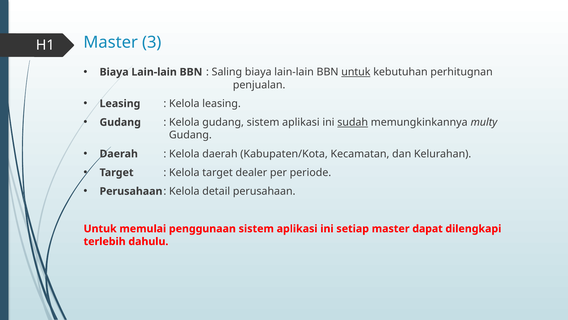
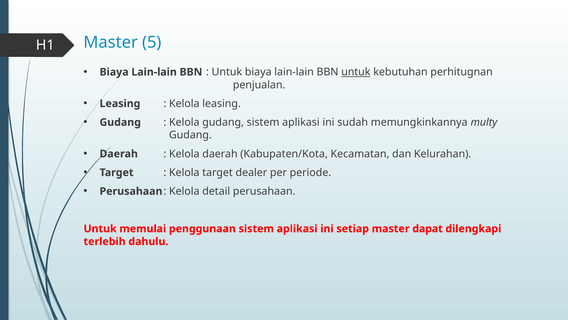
3: 3 -> 5
Saling at (227, 72): Saling -> Untuk
sudah underline: present -> none
